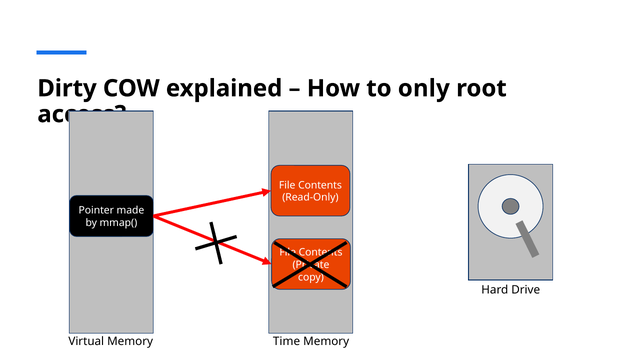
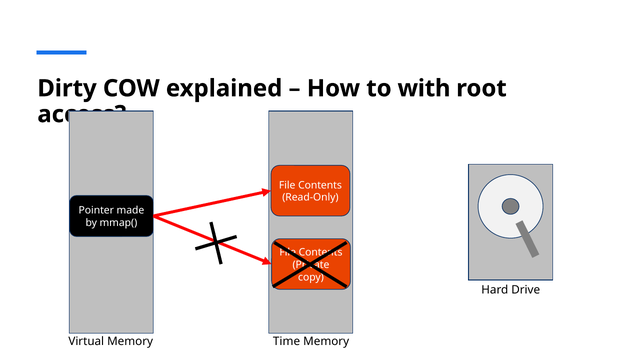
only: only -> with
